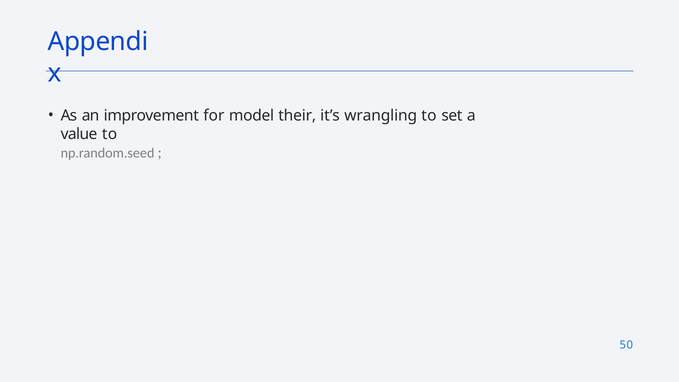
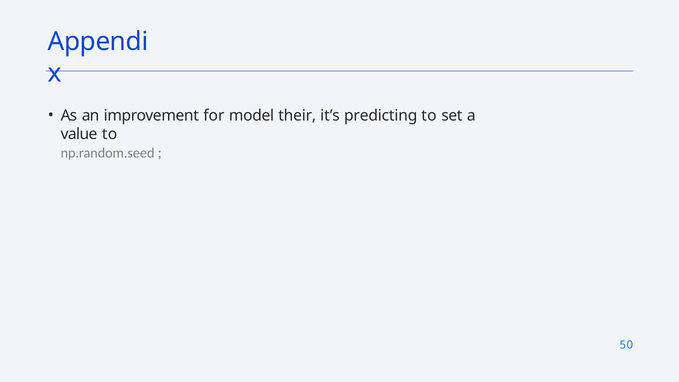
wrangling: wrangling -> predicting
